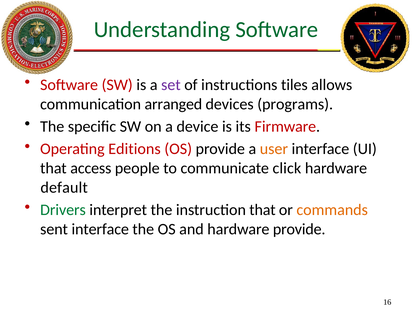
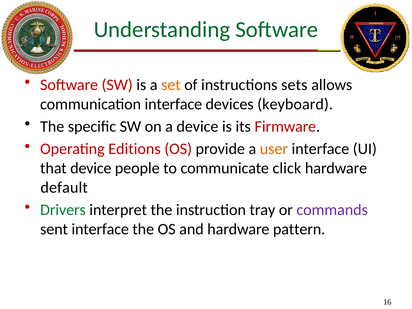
set colour: purple -> orange
tiles: tiles -> sets
communication arranged: arranged -> interface
programs: programs -> keyboard
that access: access -> device
instruction that: that -> tray
commands colour: orange -> purple
hardware provide: provide -> pattern
